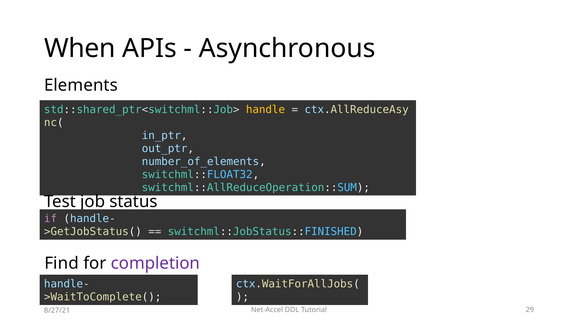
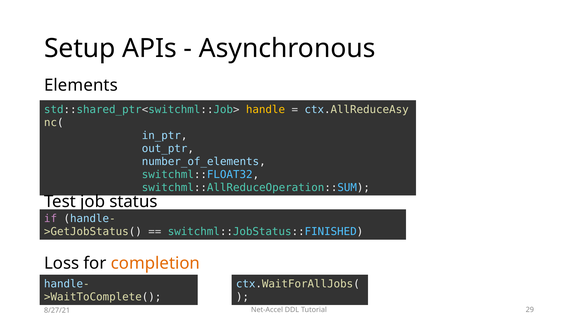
When: When -> Setup
Find: Find -> Loss
completion colour: purple -> orange
